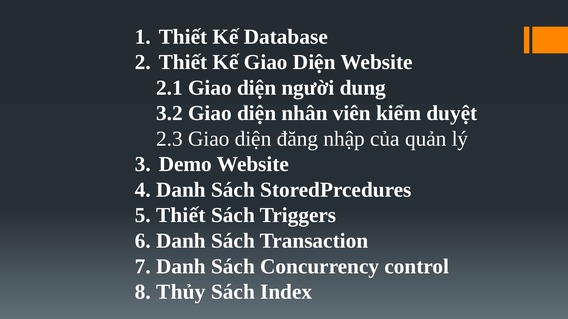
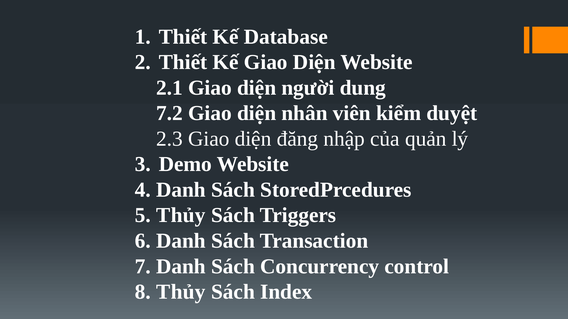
3.2: 3.2 -> 7.2
5 Thiết: Thiết -> Thủy
